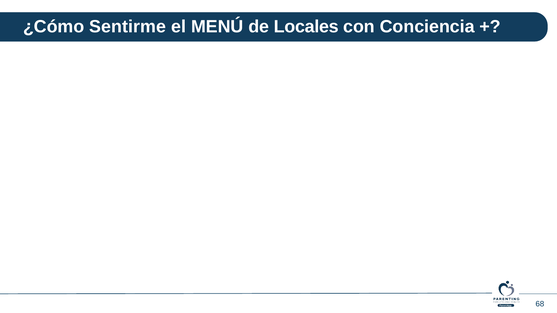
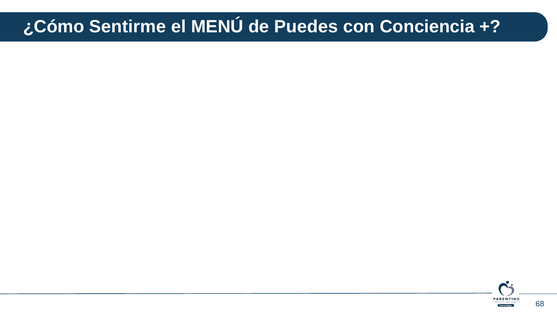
Locales: Locales -> Puedes
